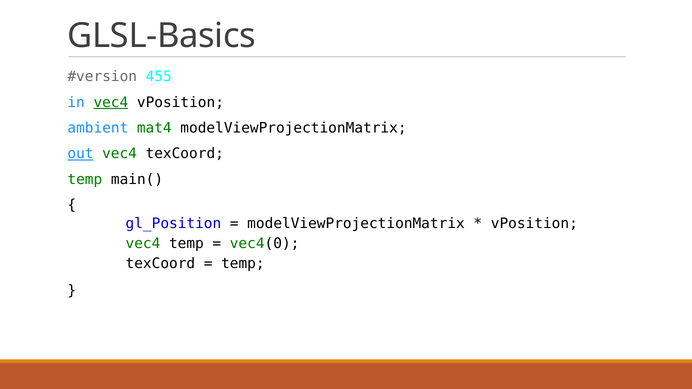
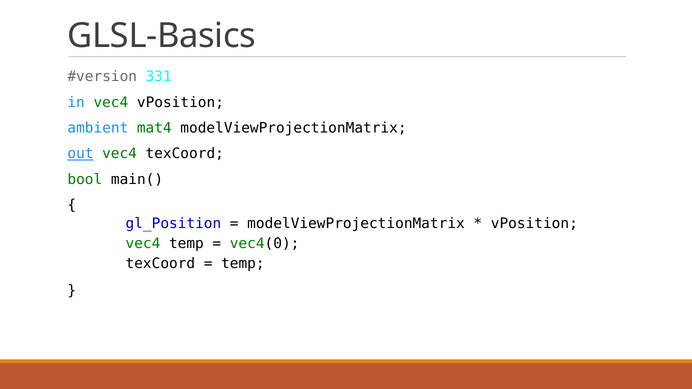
455: 455 -> 331
vec4 at (111, 102) underline: present -> none
temp at (85, 179): temp -> bool
